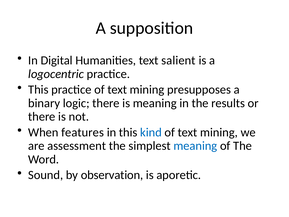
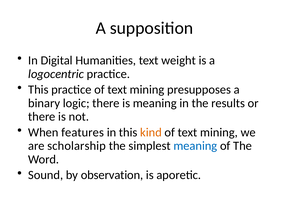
salient: salient -> weight
kind colour: blue -> orange
assessment: assessment -> scholarship
